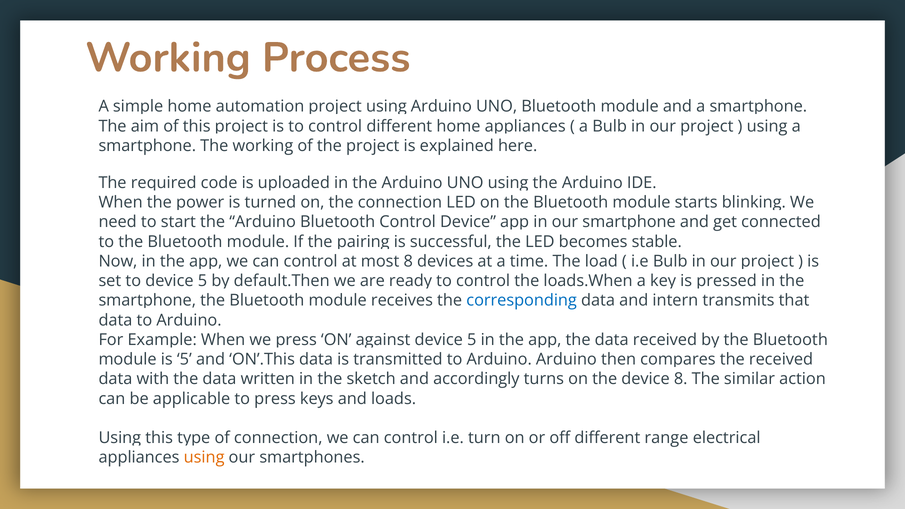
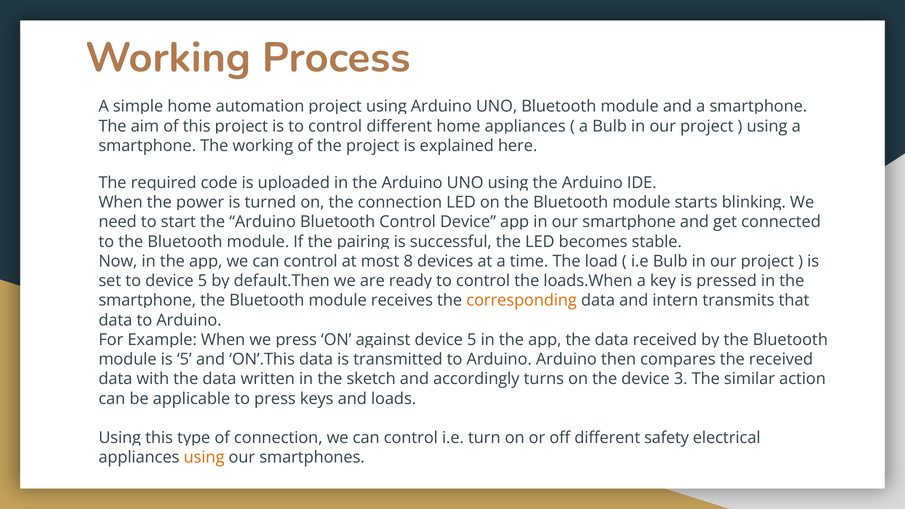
corresponding colour: blue -> orange
device 8: 8 -> 3
range: range -> safety
